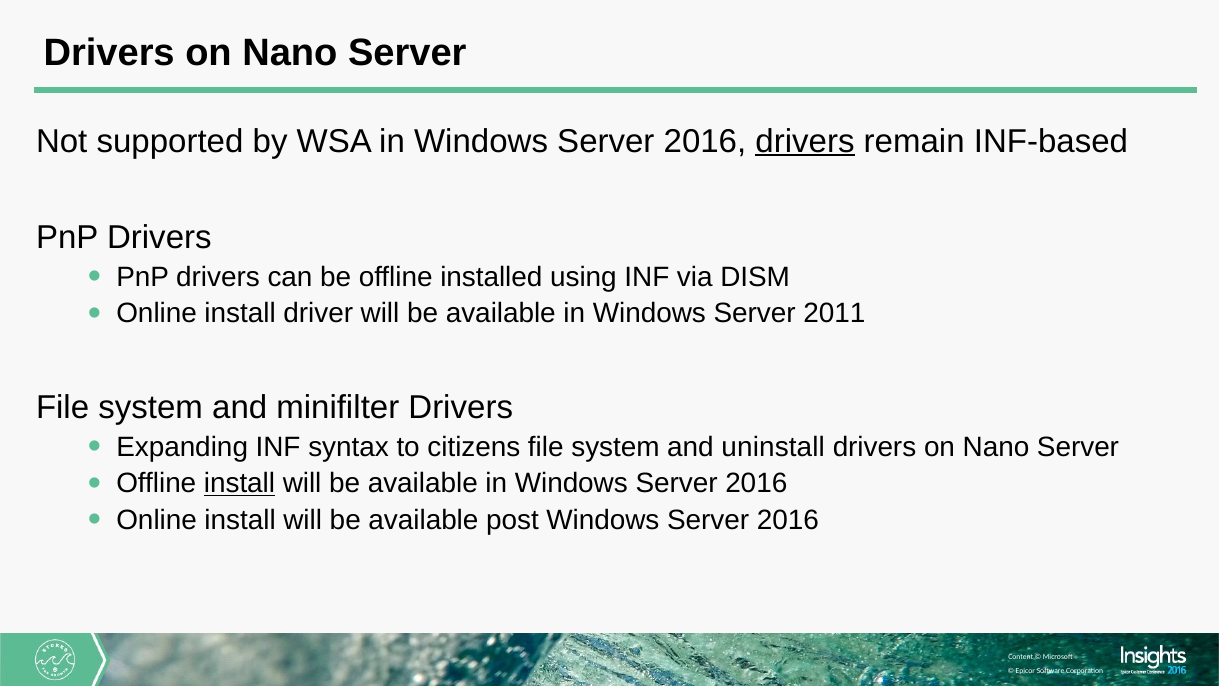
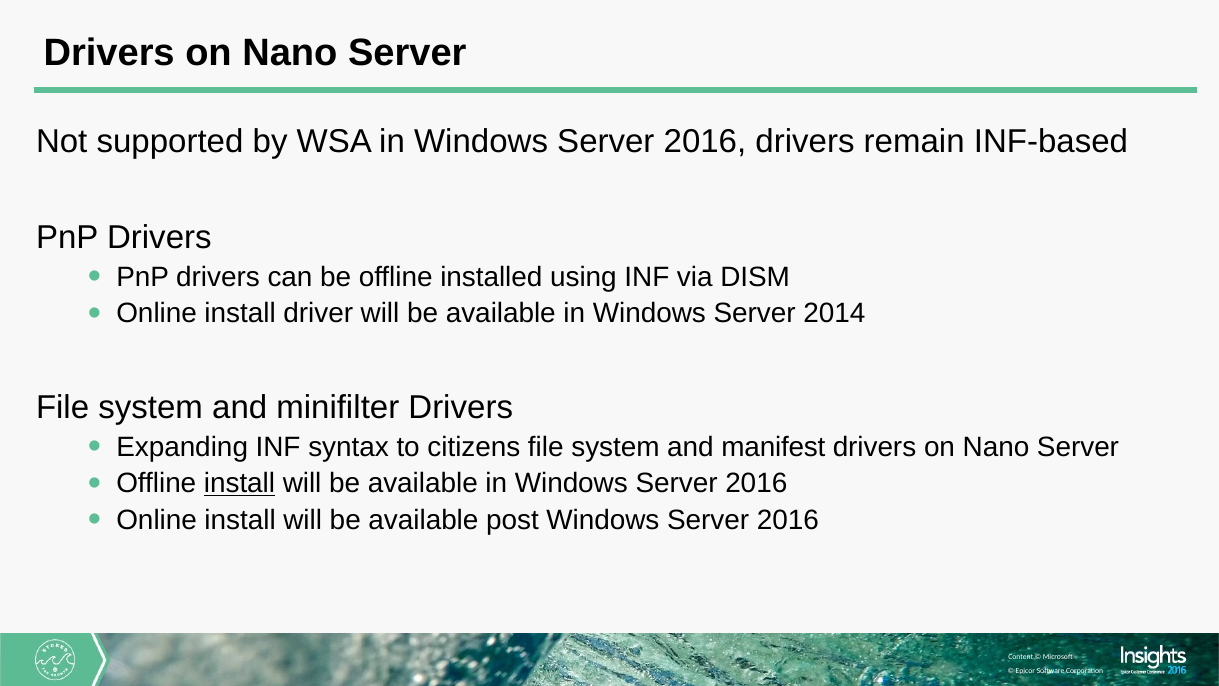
drivers at (805, 141) underline: present -> none
2011: 2011 -> 2014
uninstall: uninstall -> manifest
